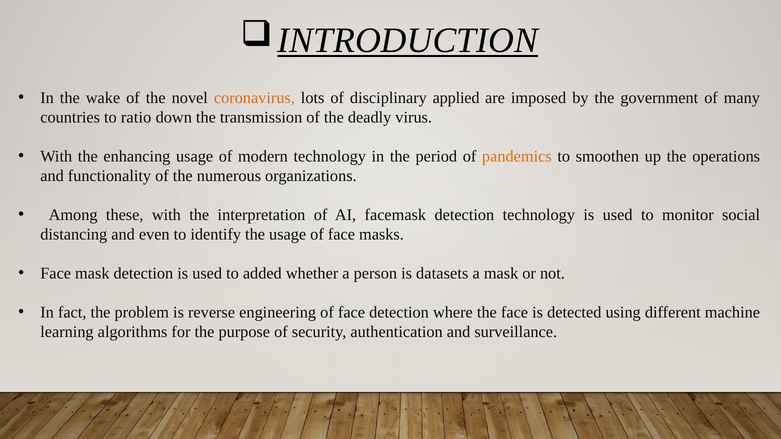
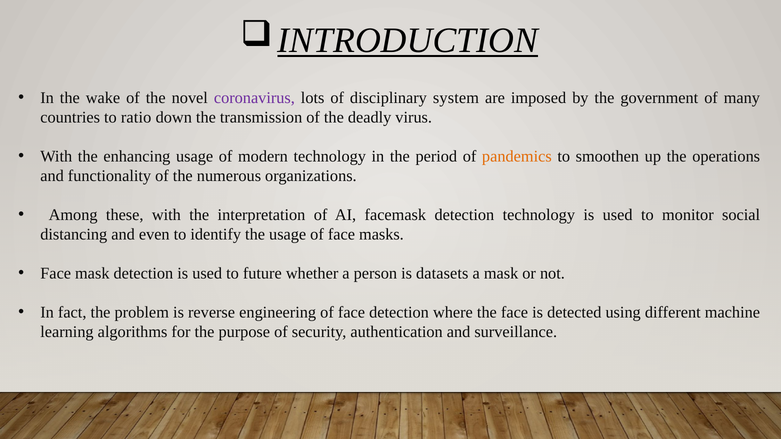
coronavirus colour: orange -> purple
applied: applied -> system
added: added -> future
